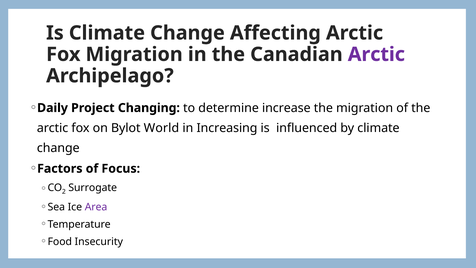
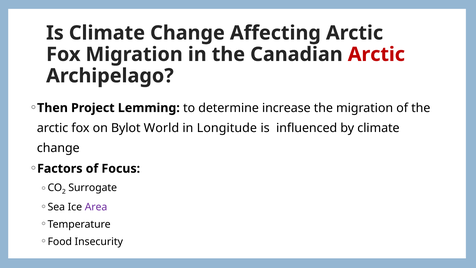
Arctic at (376, 54) colour: purple -> red
Daily: Daily -> Then
Changing: Changing -> Lemming
Increasing: Increasing -> Longitude
